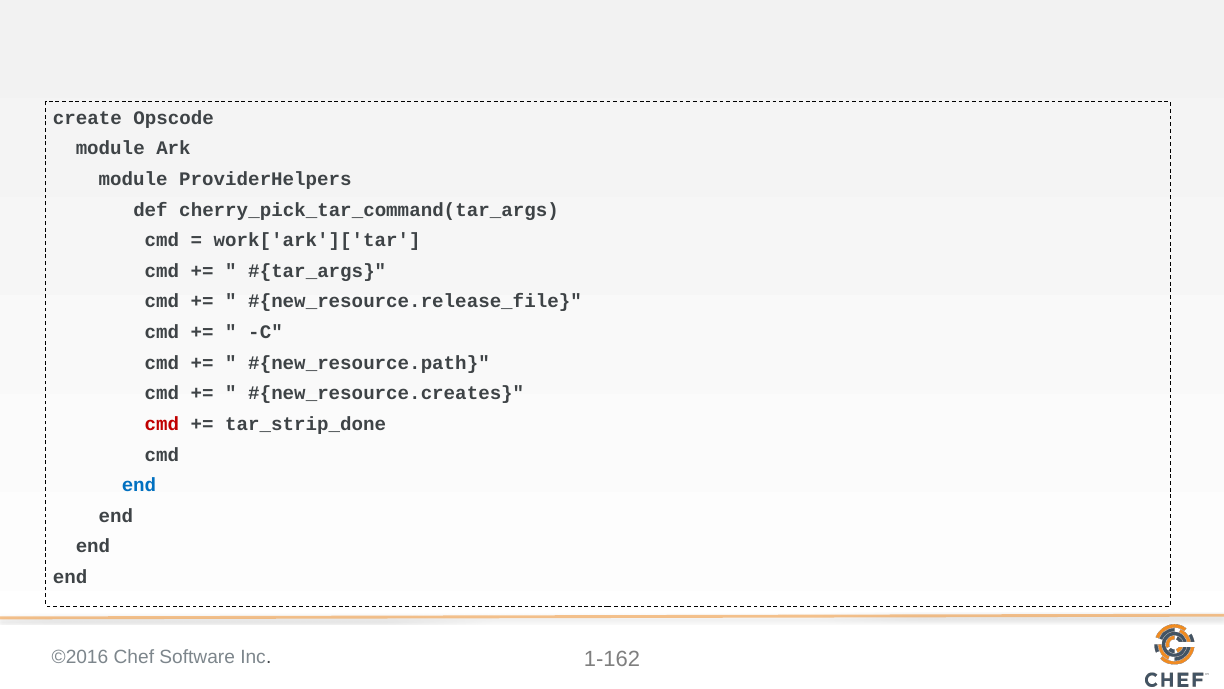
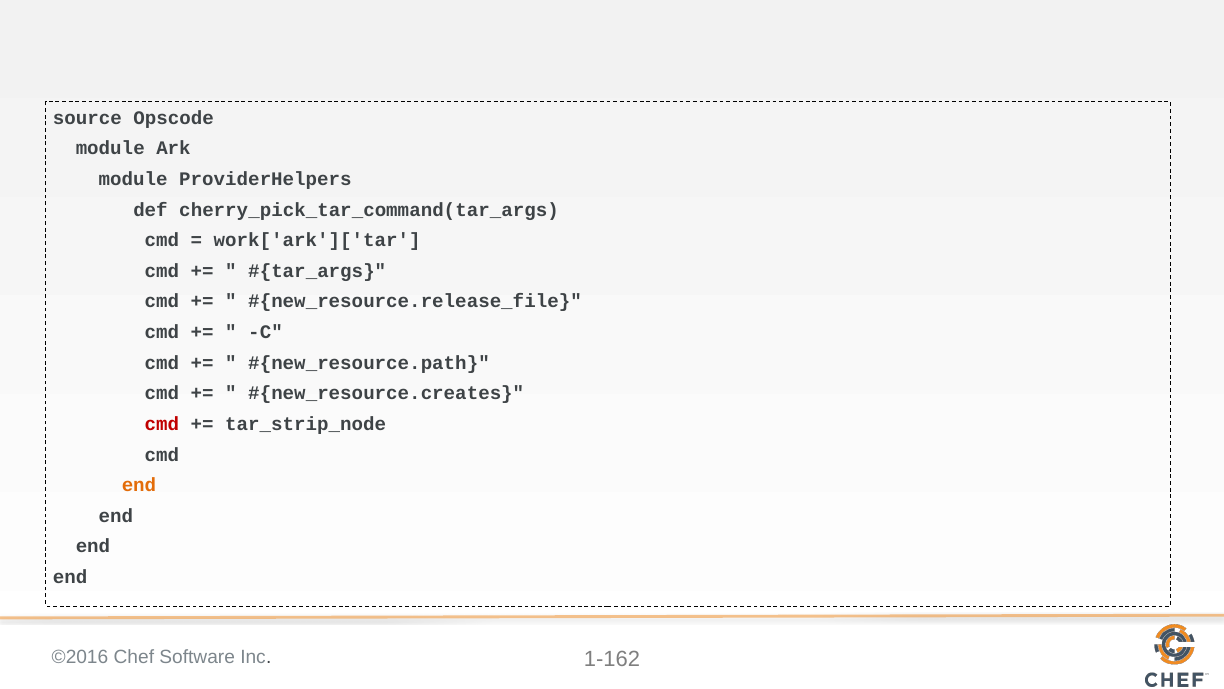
create: create -> source
tar_strip_done: tar_strip_done -> tar_strip_node
end at (139, 485) colour: blue -> orange
